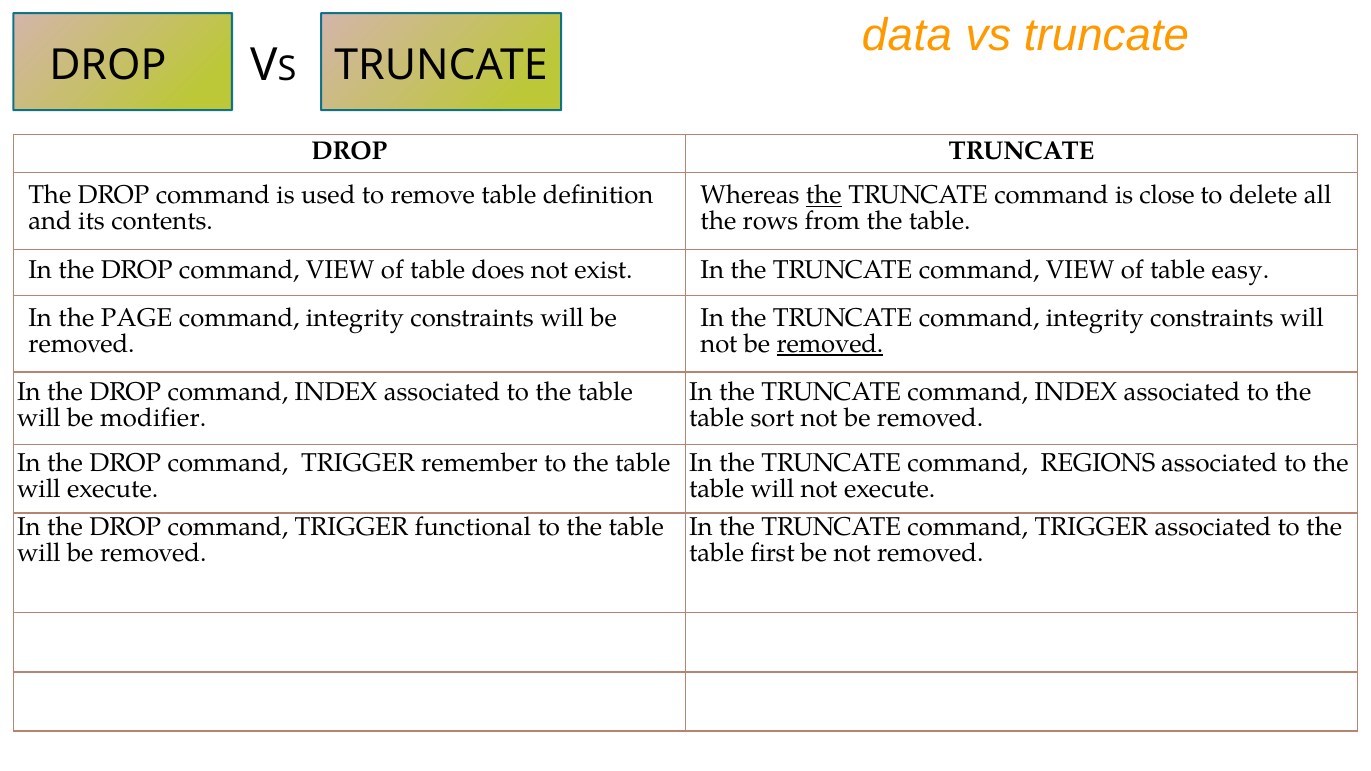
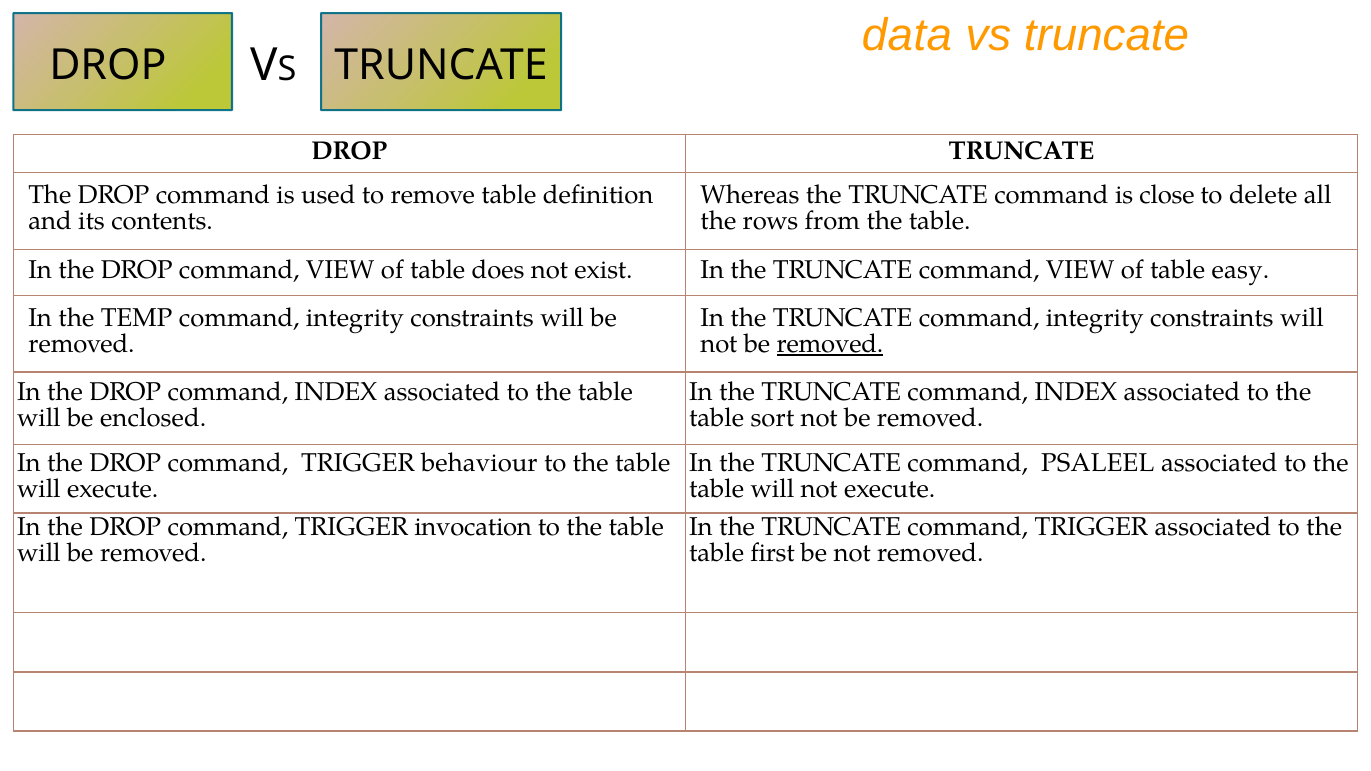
the at (824, 195) underline: present -> none
PAGE: PAGE -> TEMP
modifier: modifier -> enclosed
remember: remember -> behaviour
REGIONS: REGIONS -> PSALEEL
functional: functional -> invocation
